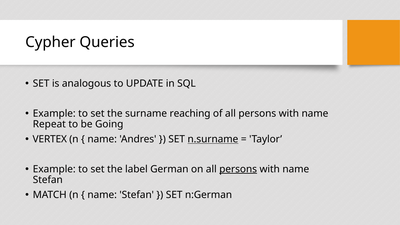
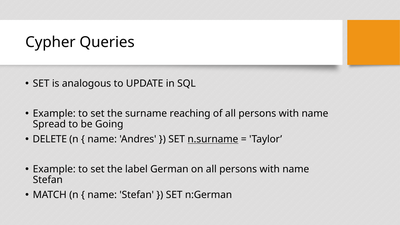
Repeat: Repeat -> Spread
VERTEX: VERTEX -> DELETE
persons at (238, 169) underline: present -> none
